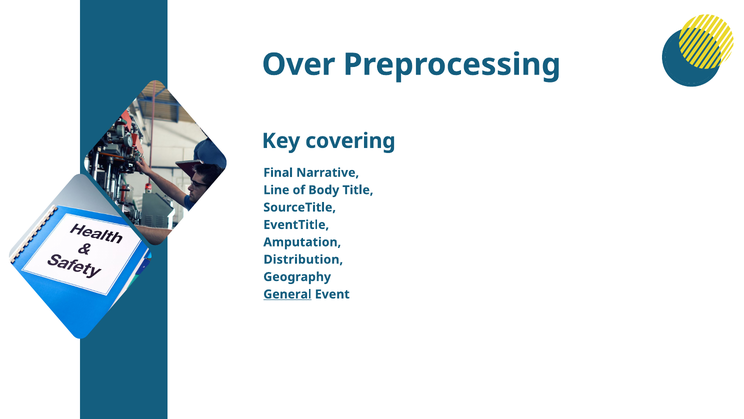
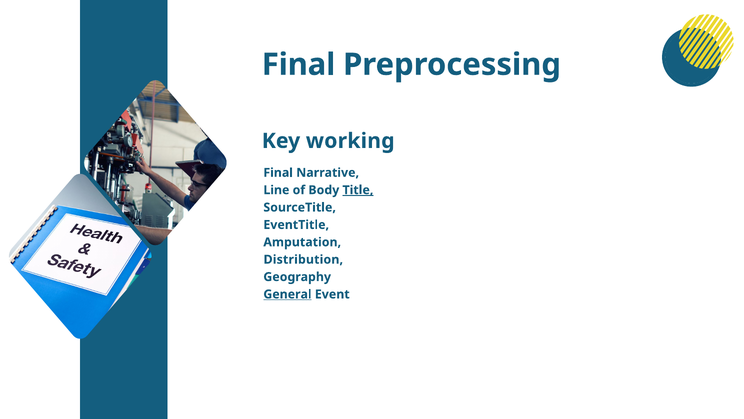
Over at (299, 65): Over -> Final
covering: covering -> working
Title underline: none -> present
